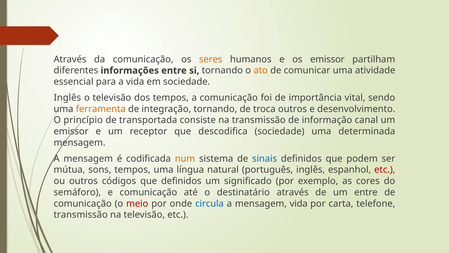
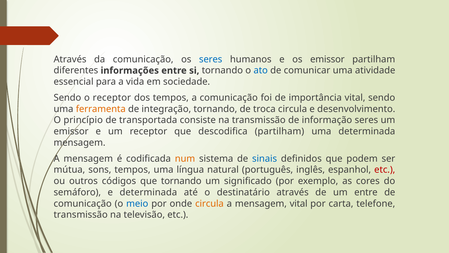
seres at (211, 59) colour: orange -> blue
ato colour: orange -> blue
Inglês at (67, 98): Inglês -> Sendo
o televisão: televisão -> receptor
troca outros: outros -> circula
informação canal: canal -> seres
descodifica sociedade: sociedade -> partilham
que definidos: definidos -> tornando
e comunicação: comunicação -> determinada
meio colour: red -> blue
circula at (209, 203) colour: blue -> orange
mensagem vida: vida -> vital
